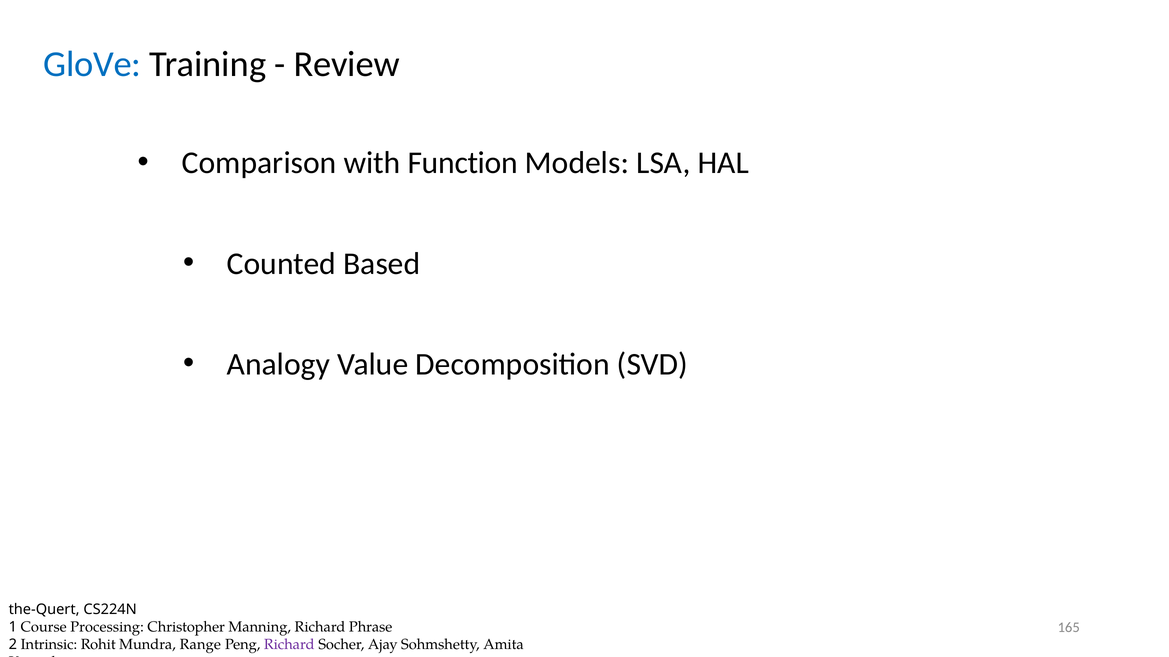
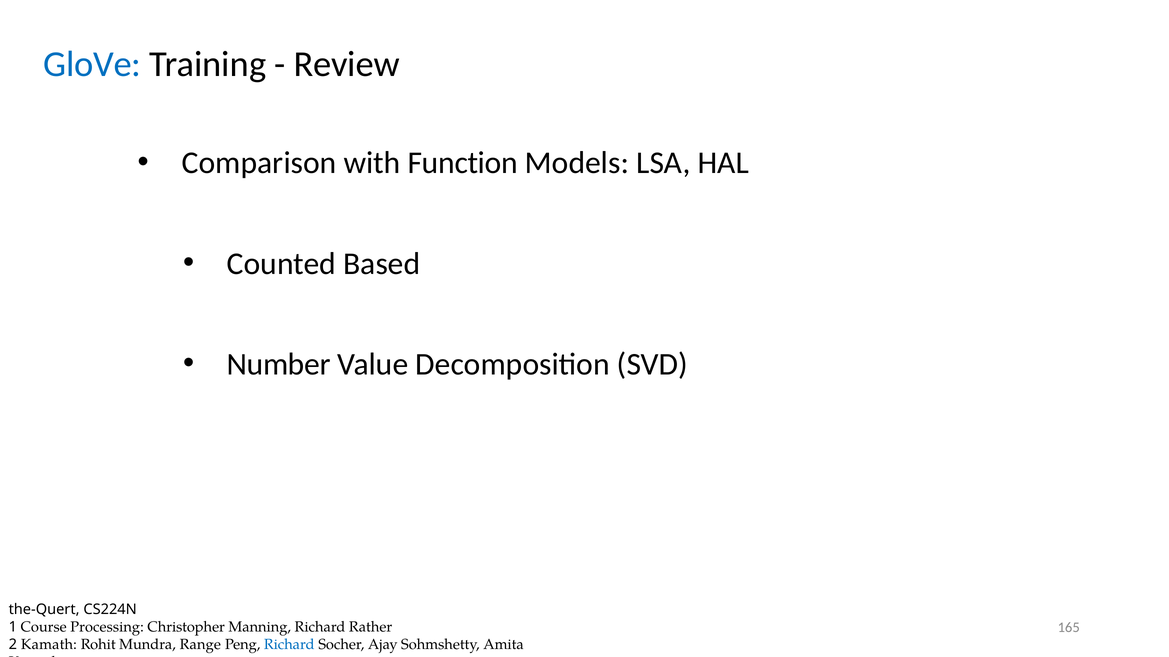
Analogy: Analogy -> Number
Phrase: Phrase -> Rather
2 Intrinsic: Intrinsic -> Kamath
Richard at (289, 645) colour: purple -> blue
